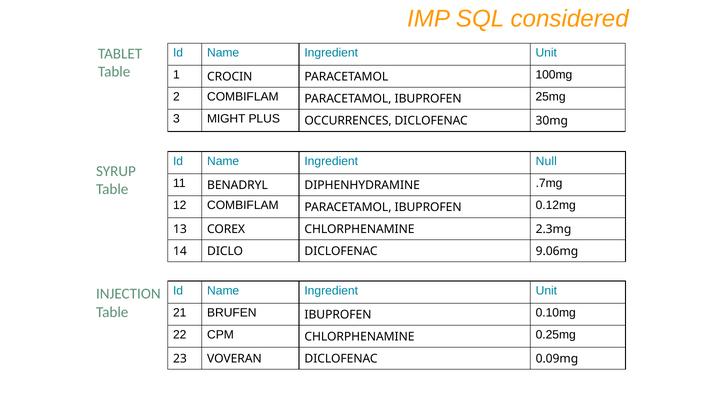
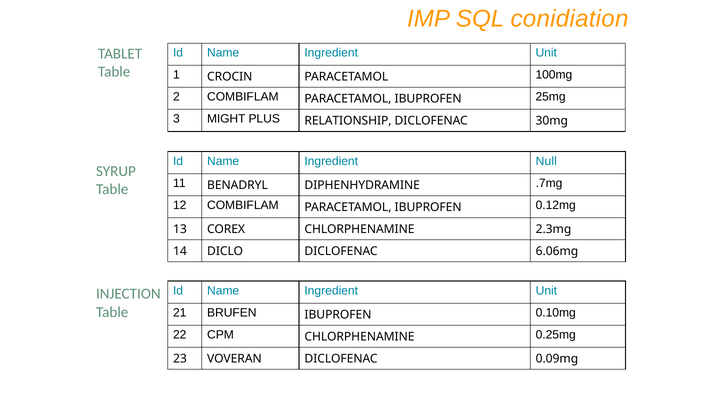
considered: considered -> conidiation
OCCURRENCES: OCCURRENCES -> RELATIONSHIP
9.06mg: 9.06mg -> 6.06mg
